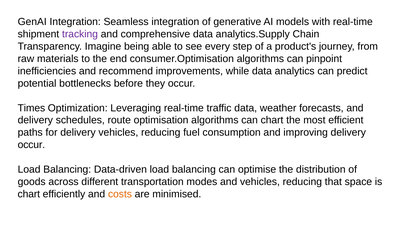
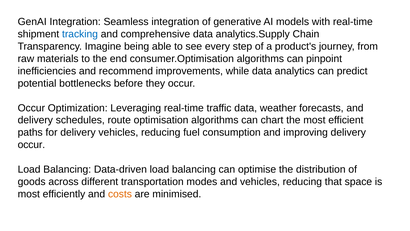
tracking colour: purple -> blue
Times at (31, 108): Times -> Occur
chart at (29, 194): chart -> most
